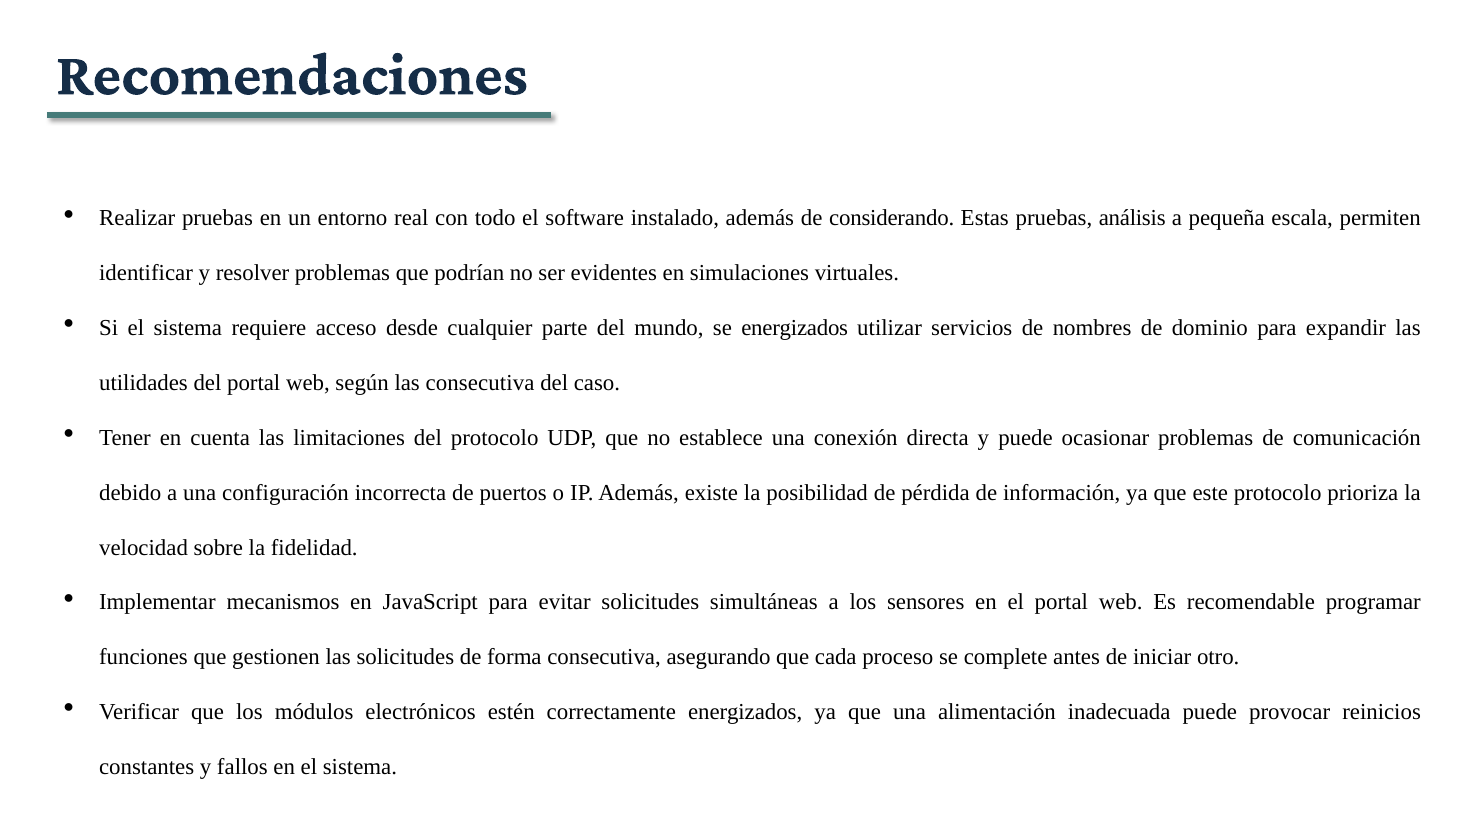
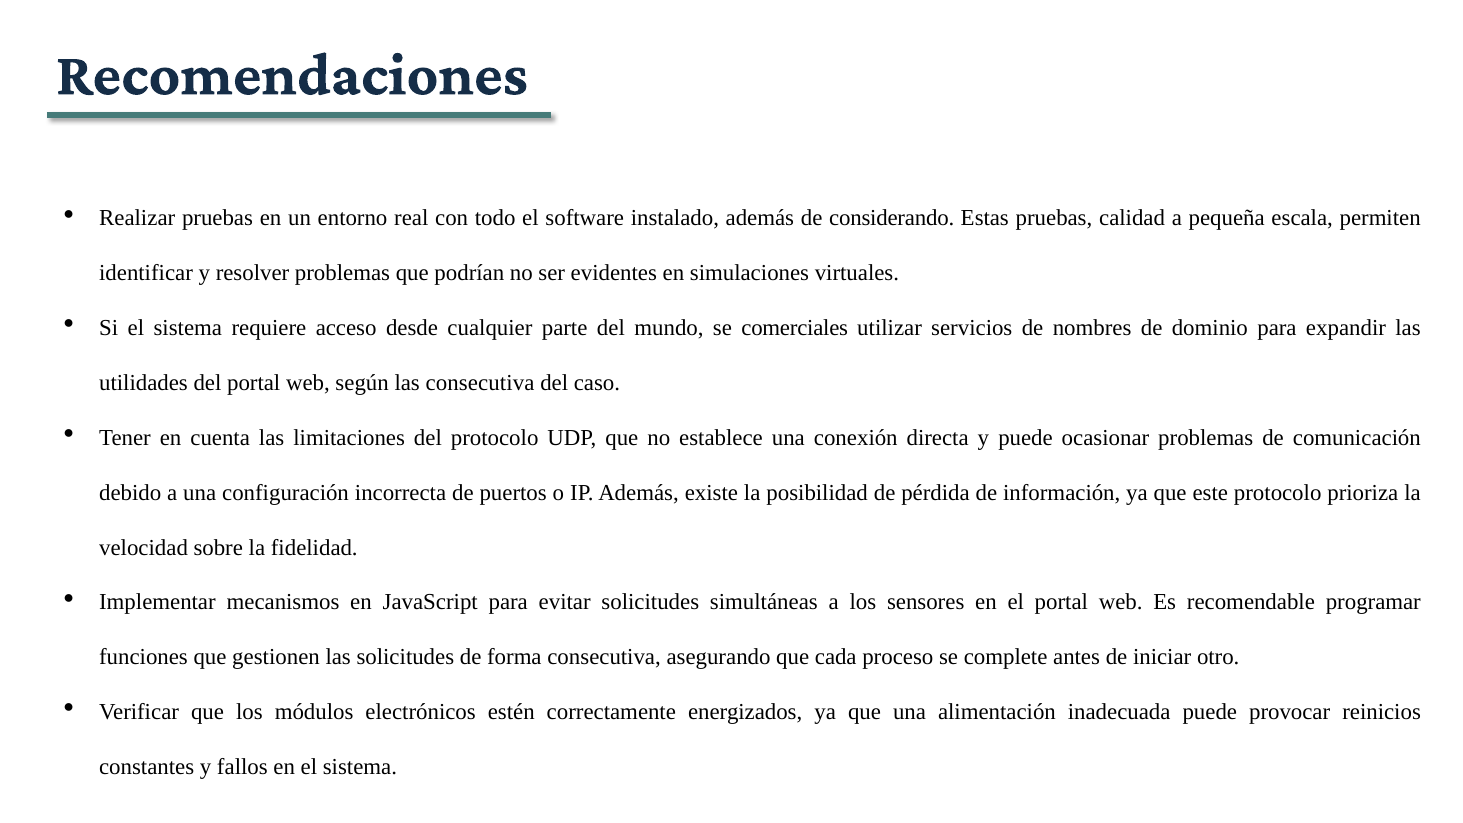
análisis: análisis -> calidad
se energizados: energizados -> comerciales
